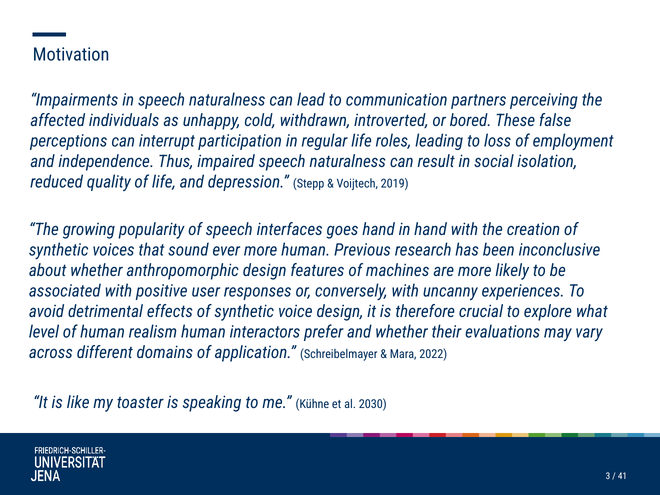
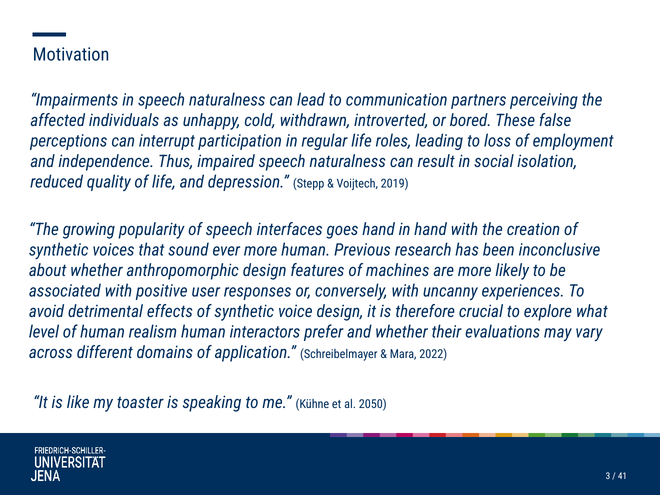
2030: 2030 -> 2050
